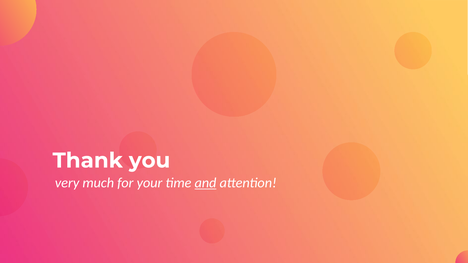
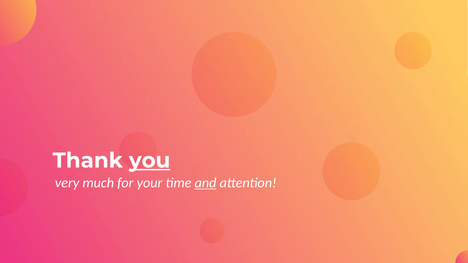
you underline: none -> present
